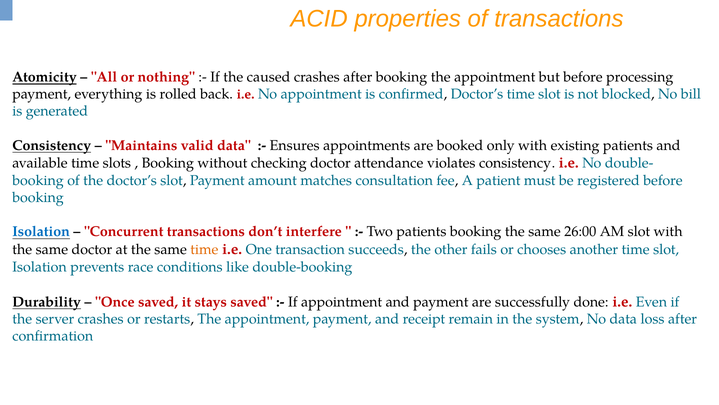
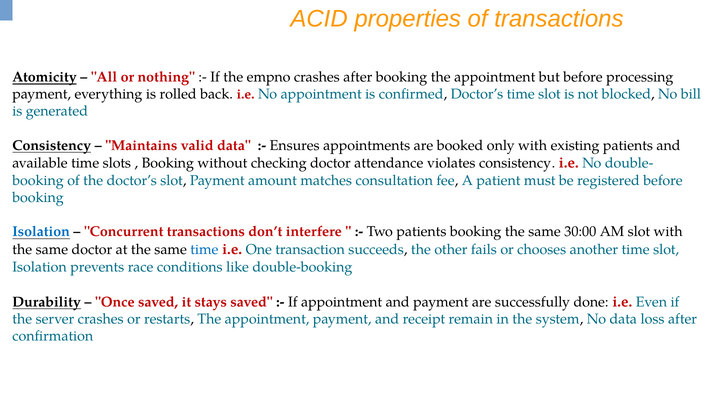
caused: caused -> empno
26:00: 26:00 -> 30:00
time at (204, 249) colour: orange -> blue
